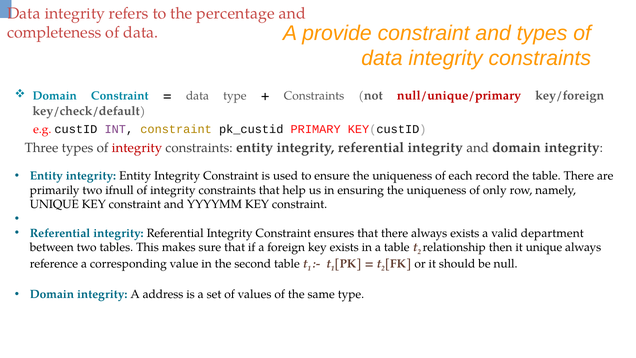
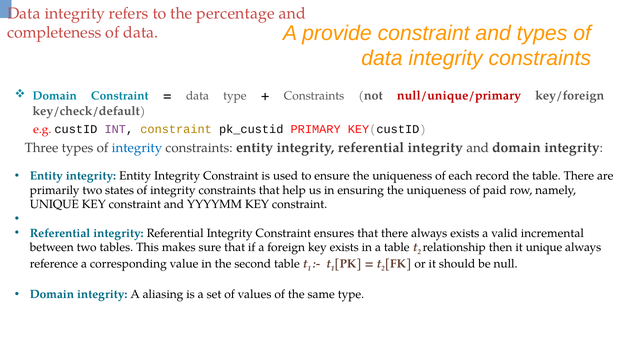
integrity at (137, 148) colour: red -> blue
ifnull: ifnull -> states
only: only -> paid
department: department -> incremental
address: address -> aliasing
